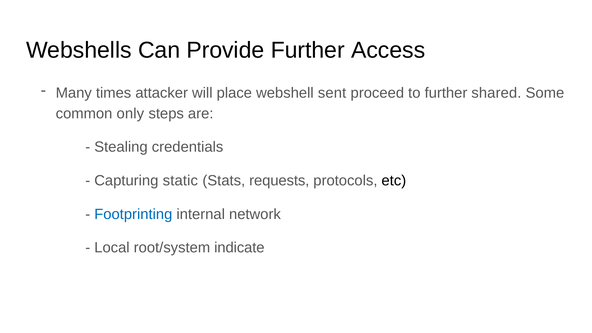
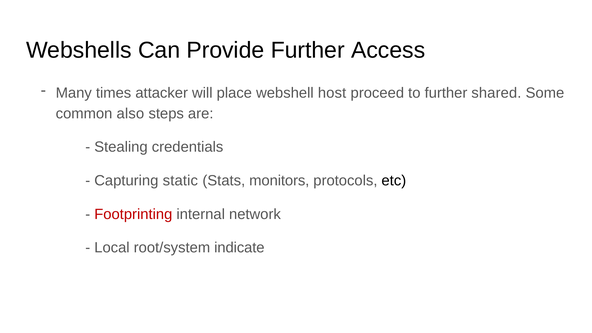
sent: sent -> host
only: only -> also
requests: requests -> monitors
Footprinting colour: blue -> red
